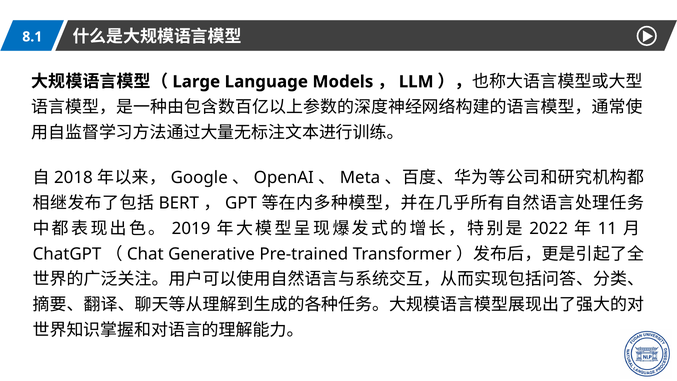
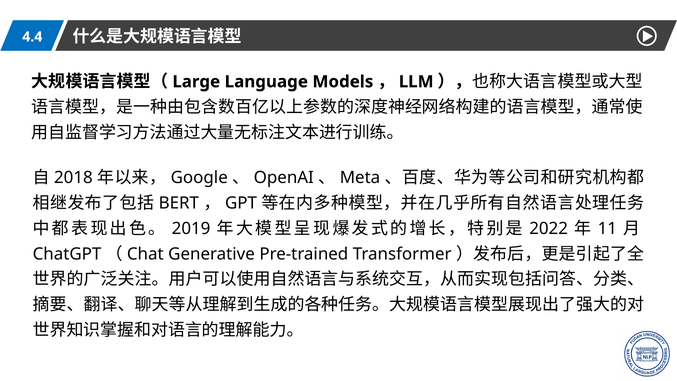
8.1: 8.1 -> 4.4
